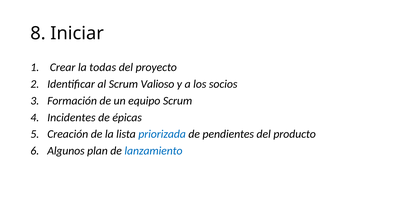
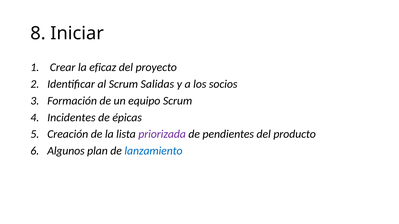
todas: todas -> eficaz
Valioso: Valioso -> Salidas
priorizada colour: blue -> purple
